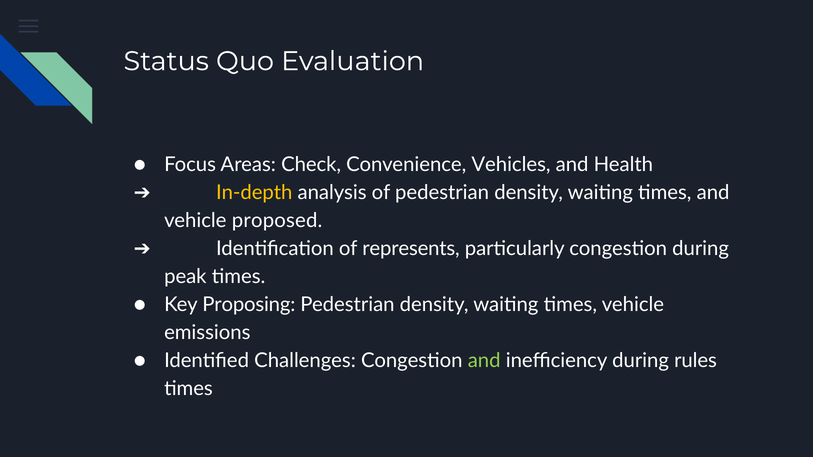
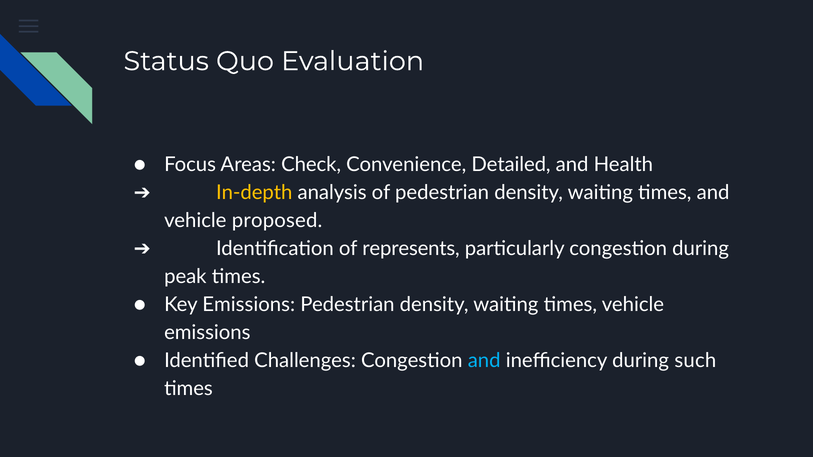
Vehicles: Vehicles -> Detailed
Key Proposing: Proposing -> Emissions
and at (484, 361) colour: light green -> light blue
rules: rules -> such
